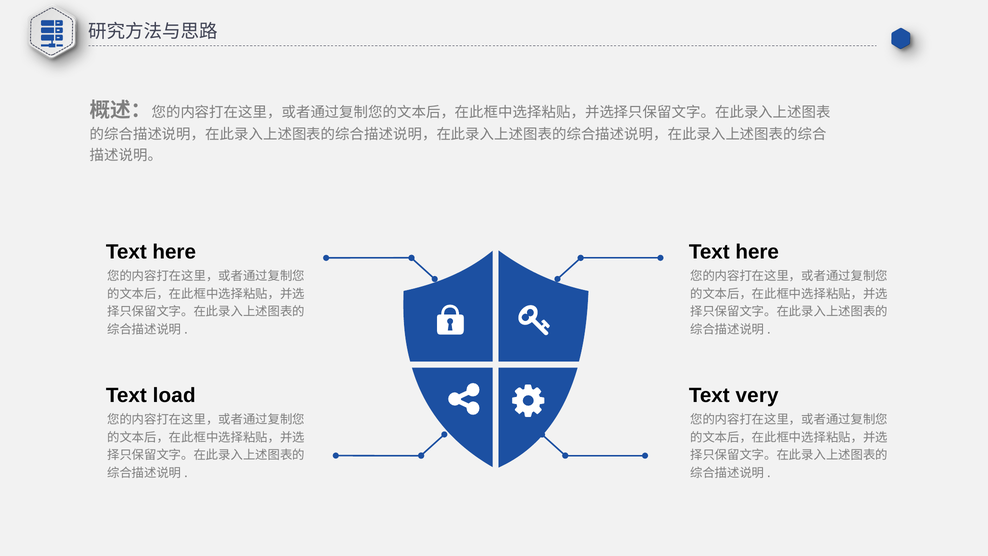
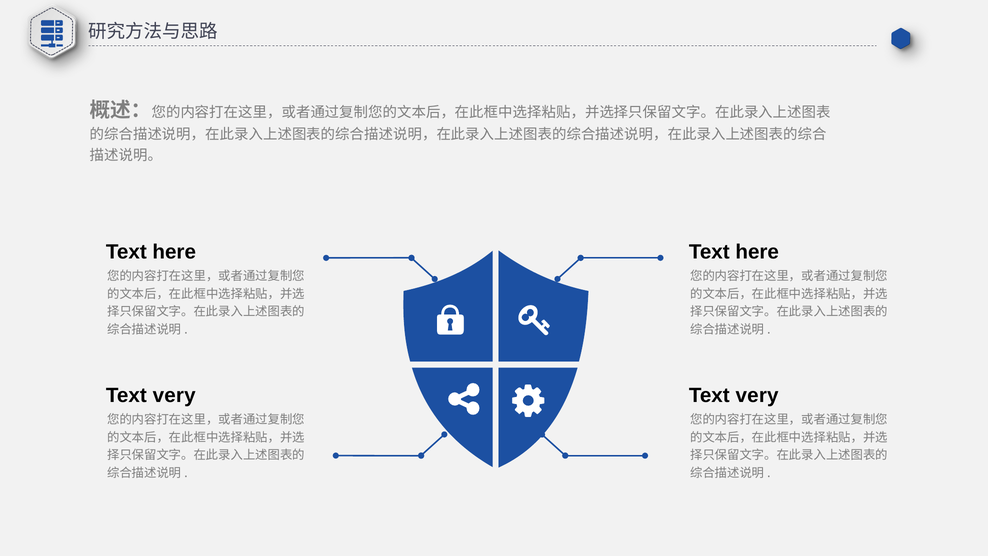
load at (174, 395): load -> very
